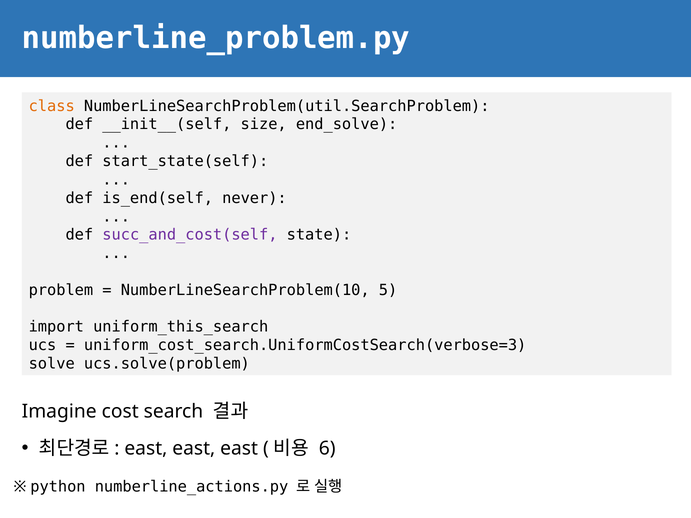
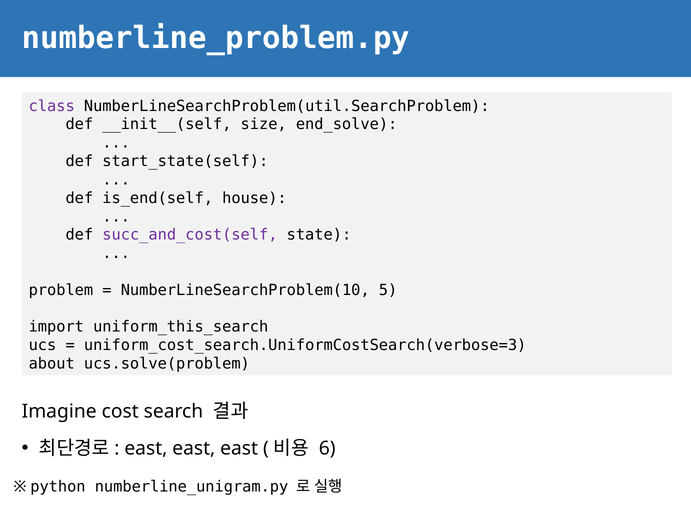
class colour: orange -> purple
never: never -> house
solve: solve -> about
numberline_actions.py: numberline_actions.py -> numberline_unigram.py
